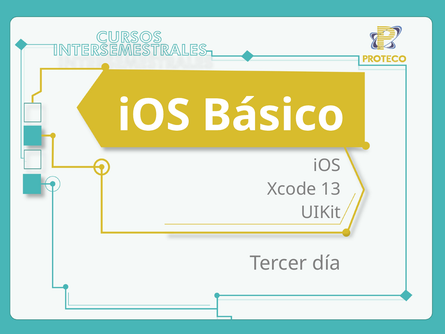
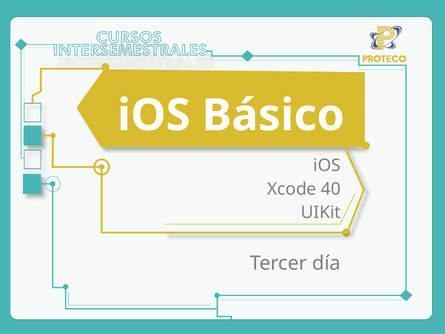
13: 13 -> 40
